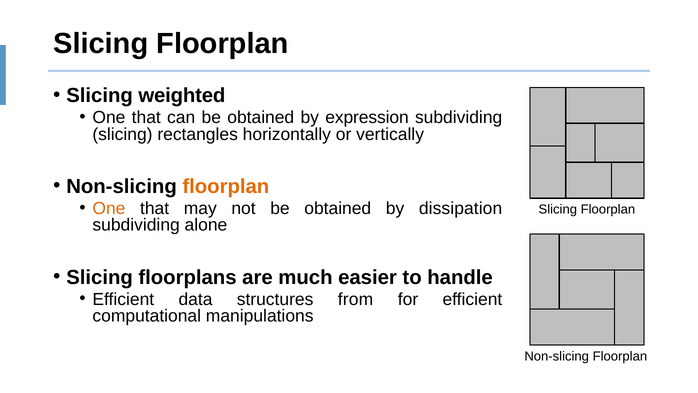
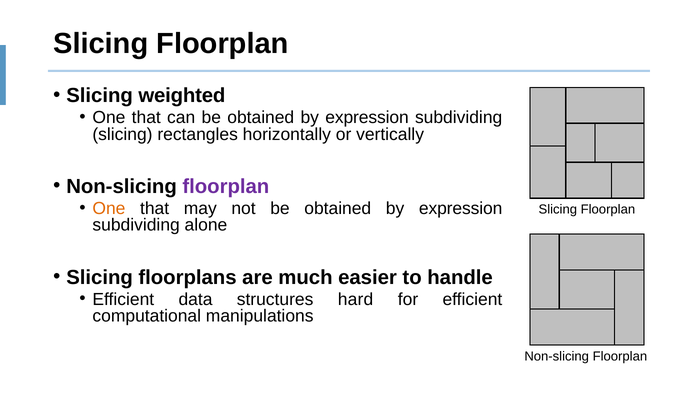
floorplan at (226, 186) colour: orange -> purple
dissipation at (461, 208): dissipation -> expression
from: from -> hard
